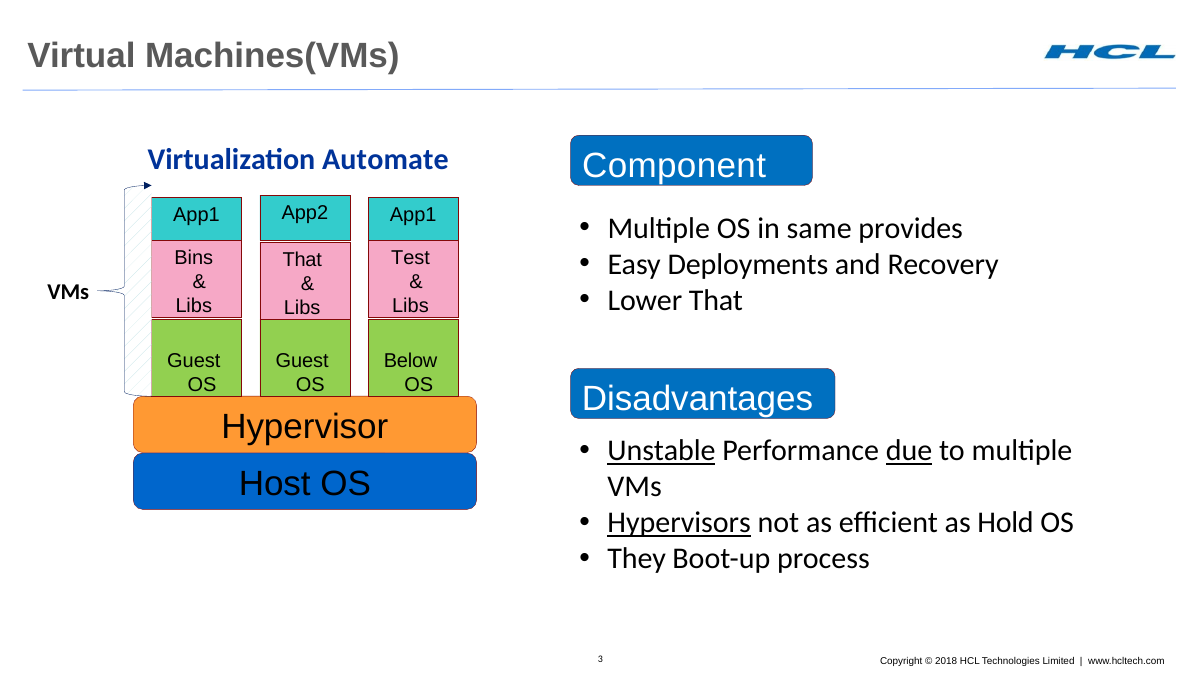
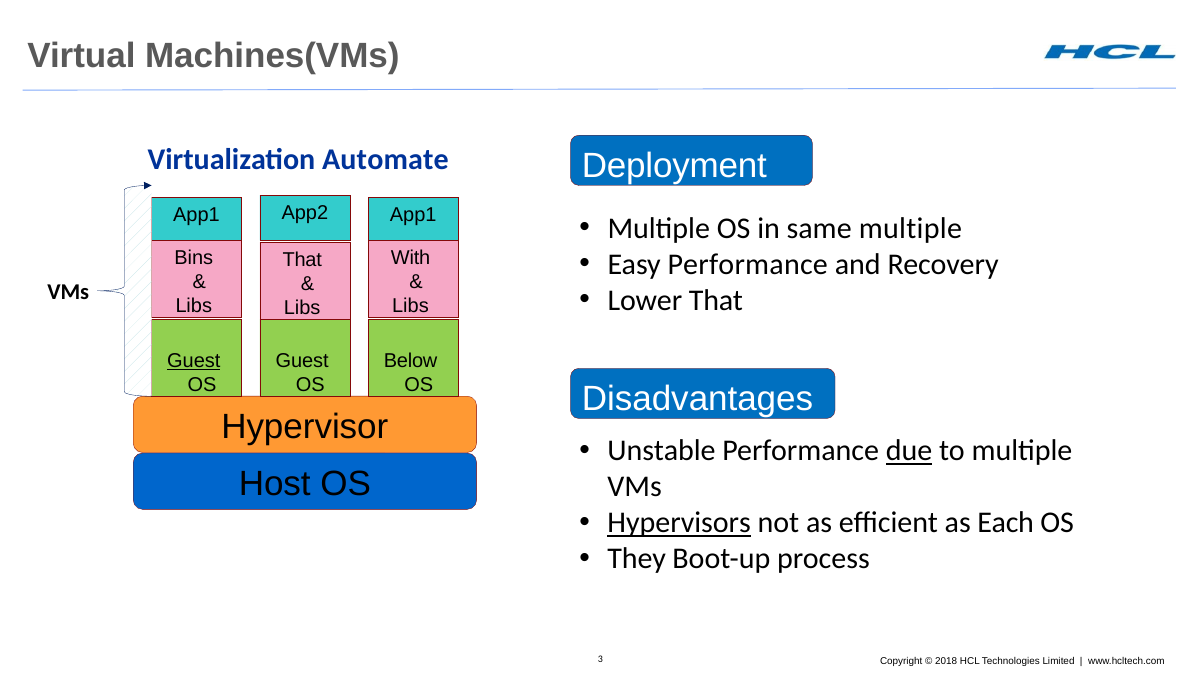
Component: Component -> Deployment
same provides: provides -> multiple
Test: Test -> With
Easy Deployments: Deployments -> Performance
Guest at (194, 361) underline: none -> present
Unstable underline: present -> none
Hold: Hold -> Each
